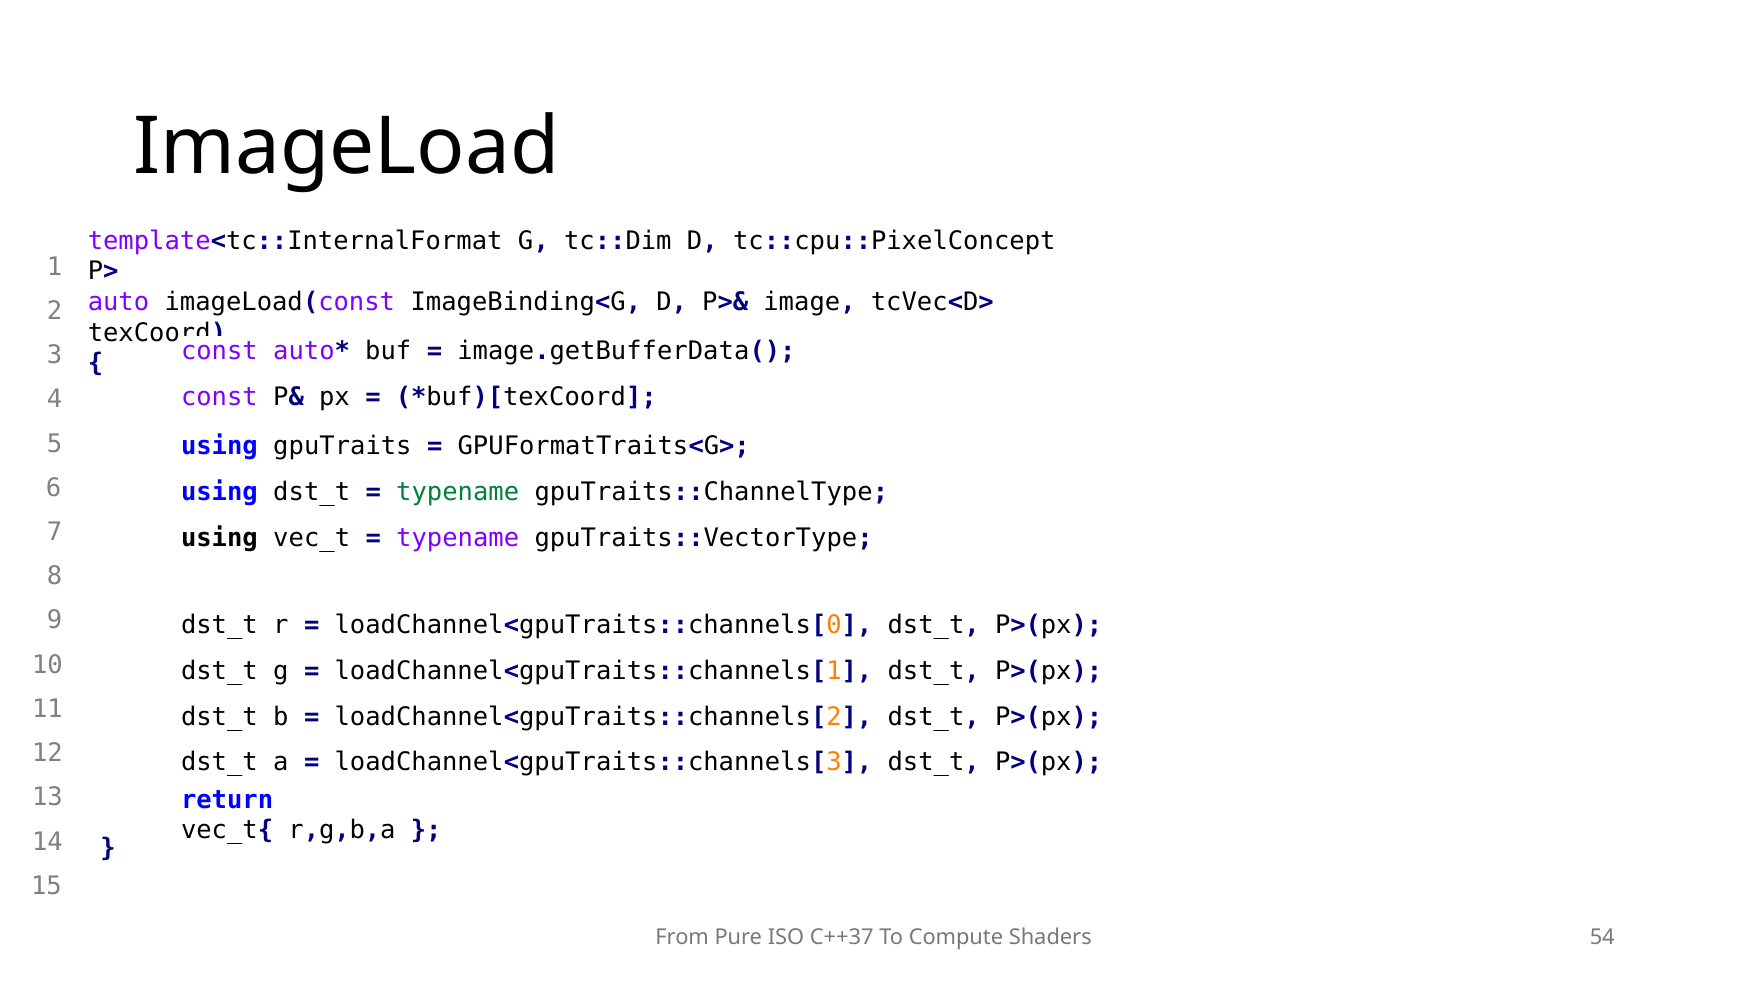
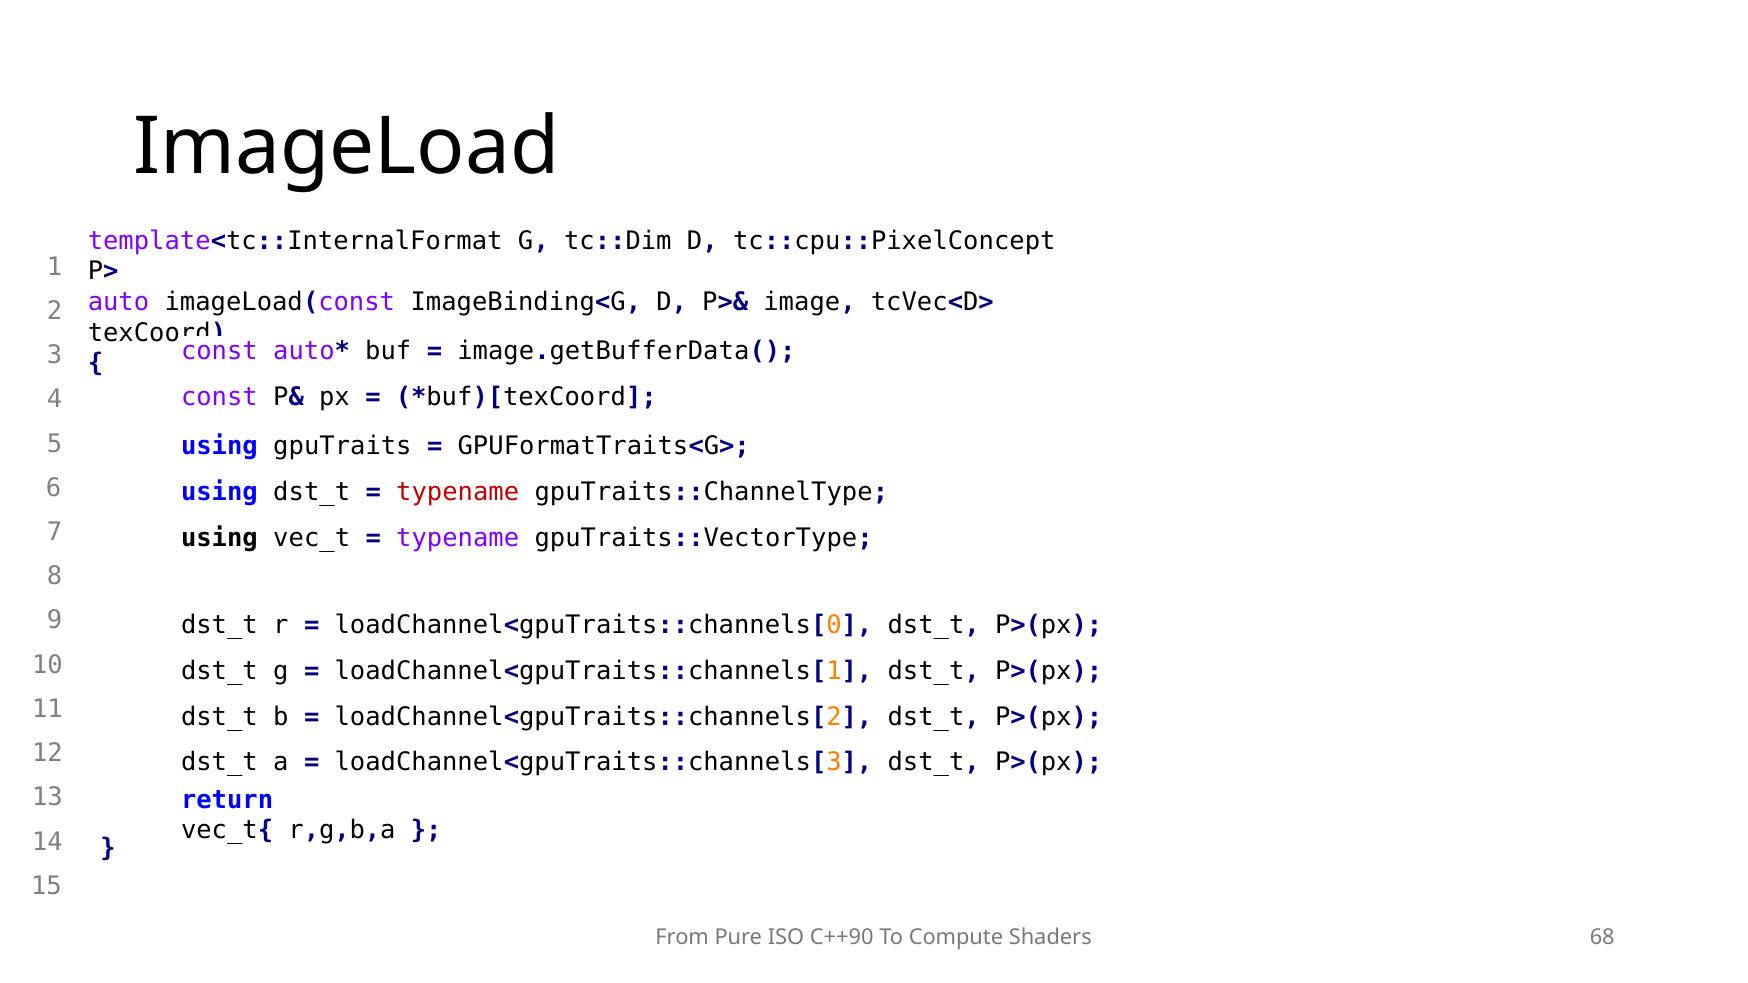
typename at (458, 492) colour: green -> red
C++37: C++37 -> C++90
54: 54 -> 68
